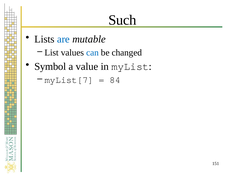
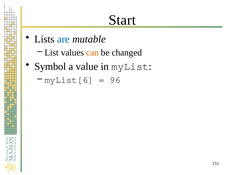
Such: Such -> Start
can colour: blue -> orange
myList[7: myList[7 -> myList[6
84: 84 -> 96
